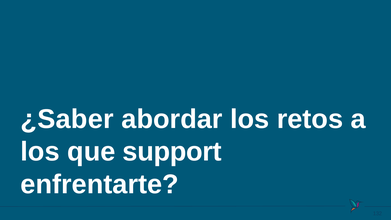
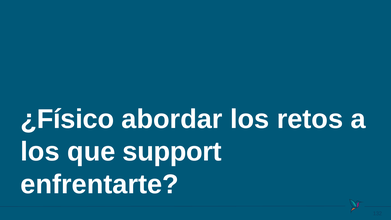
¿Saber: ¿Saber -> ¿Físico
